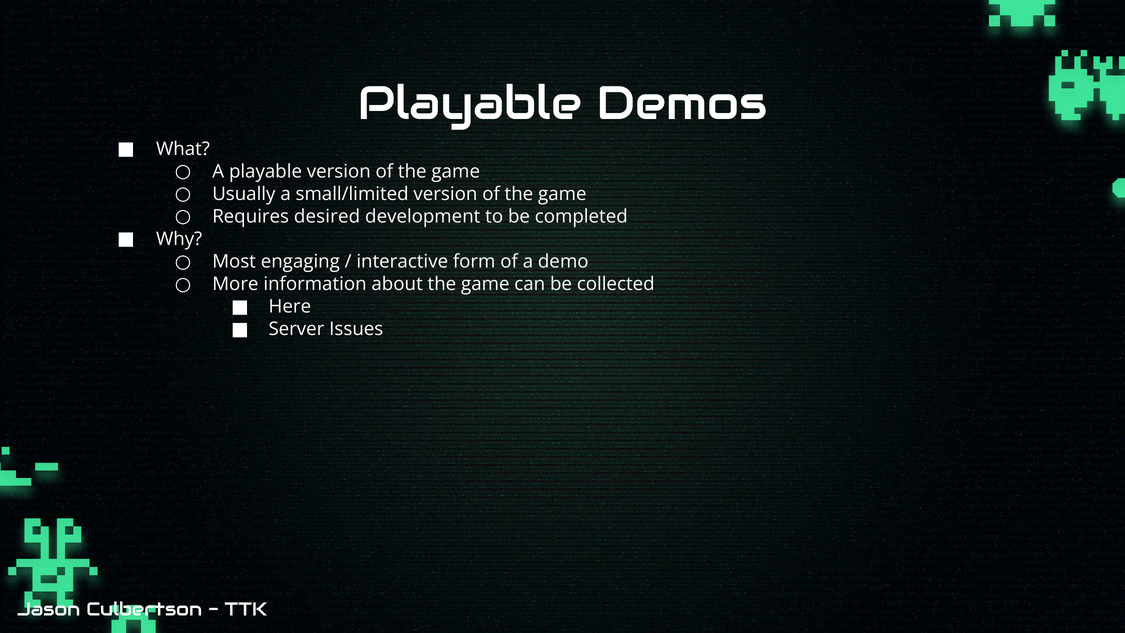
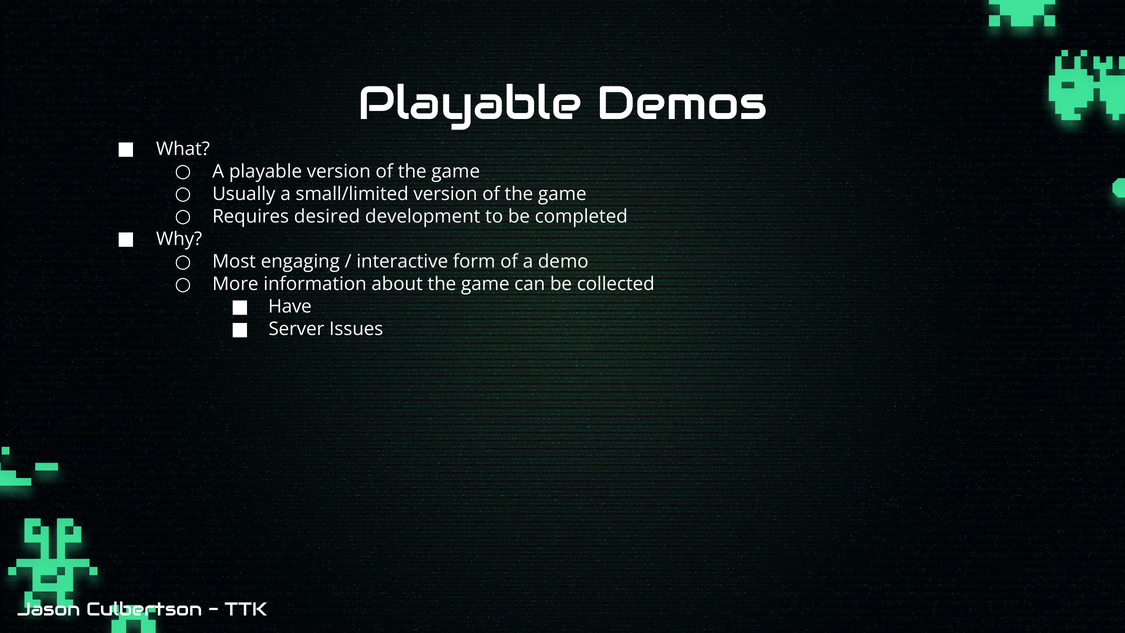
Here: Here -> Have
